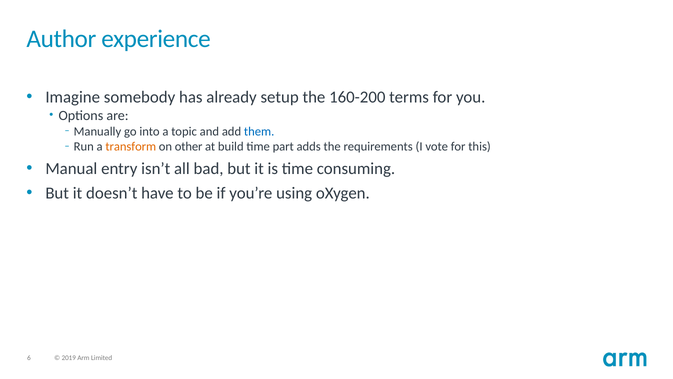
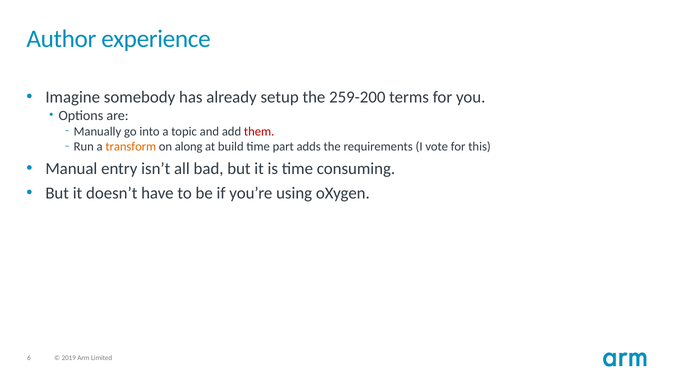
160-200: 160-200 -> 259-200
them colour: blue -> red
other: other -> along
